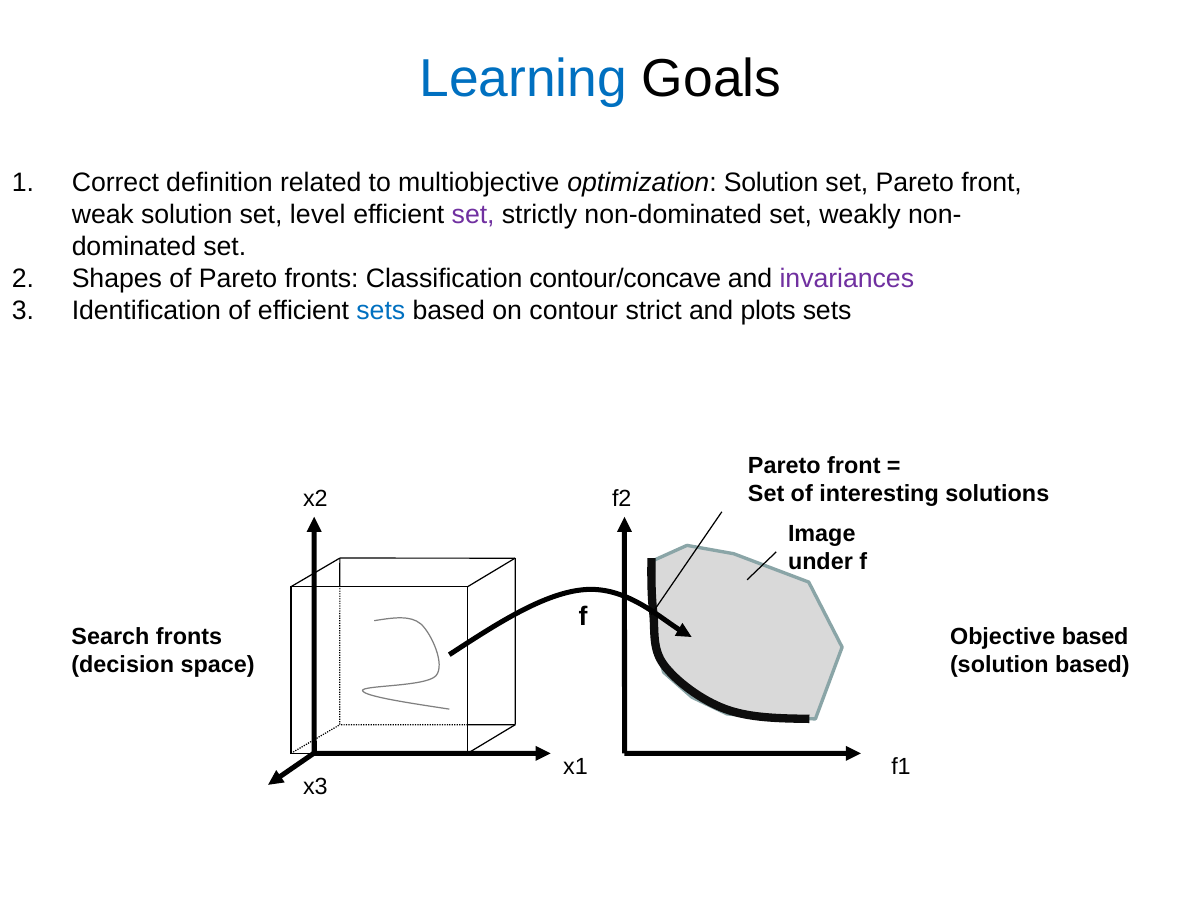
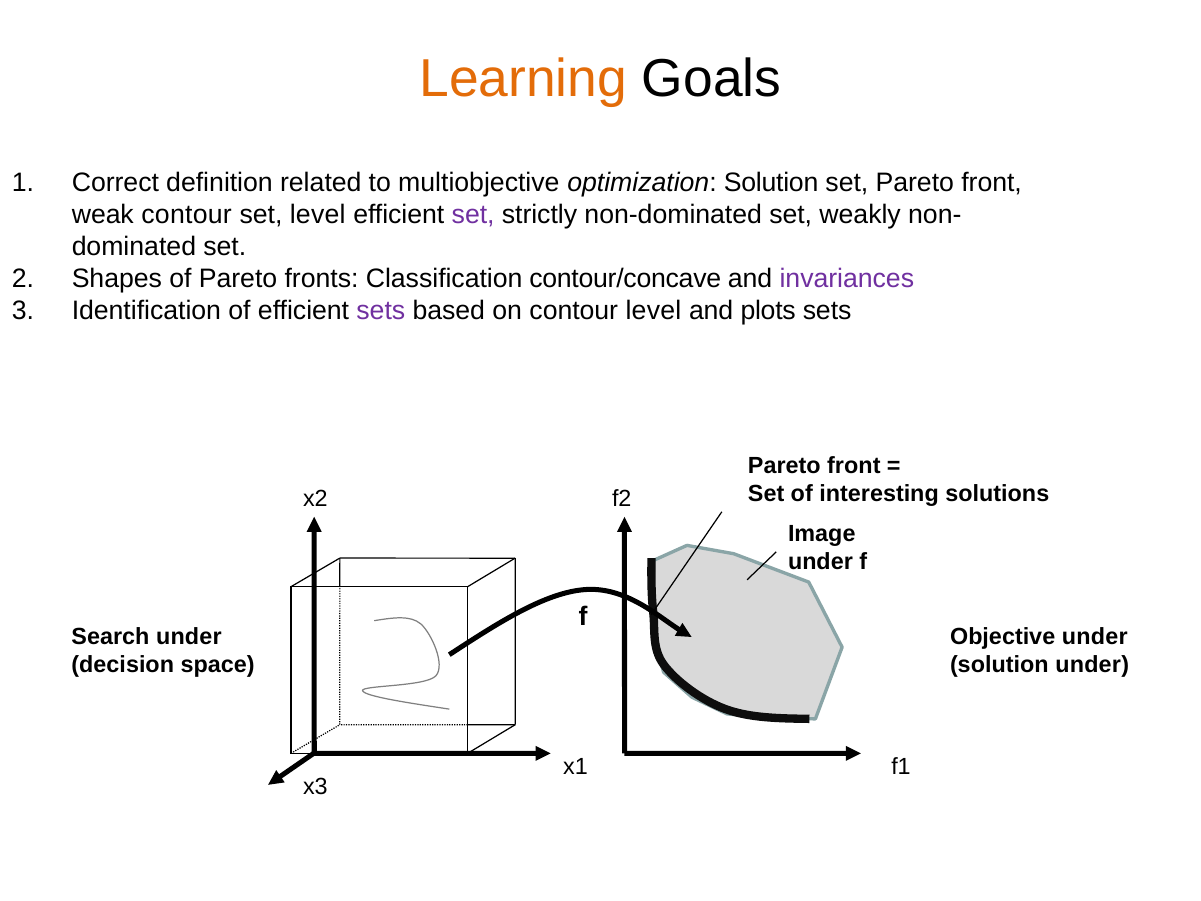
Learning colour: blue -> orange
weak solution: solution -> contour
sets at (381, 311) colour: blue -> purple
contour strict: strict -> level
Search fronts: fronts -> under
Objective based: based -> under
solution based: based -> under
